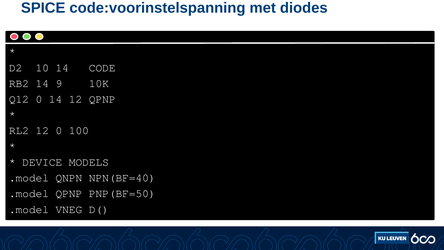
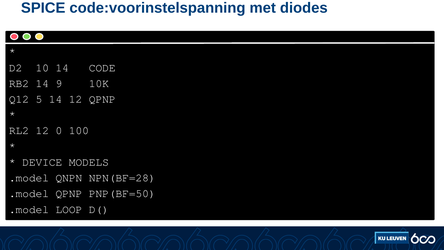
Q12 0: 0 -> 5
NPN(BF=40: NPN(BF=40 -> NPN(BF=28
VNEG: VNEG -> LOOP
